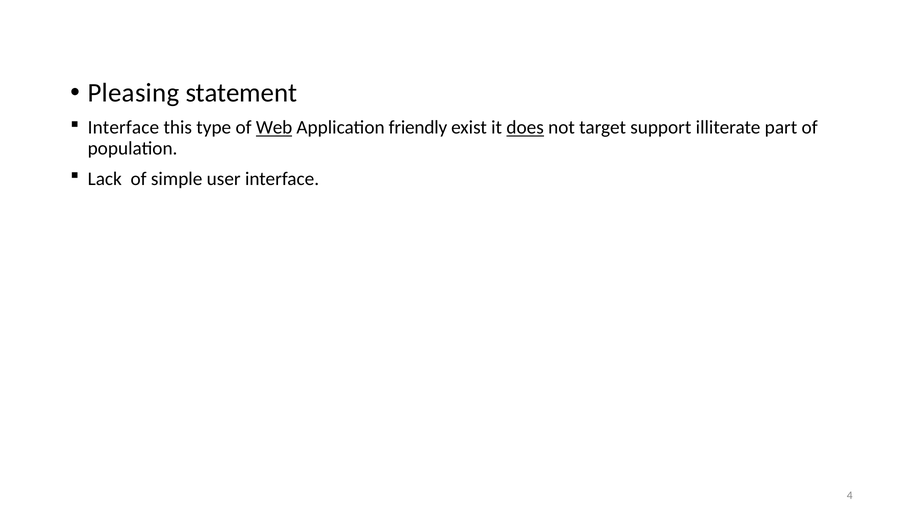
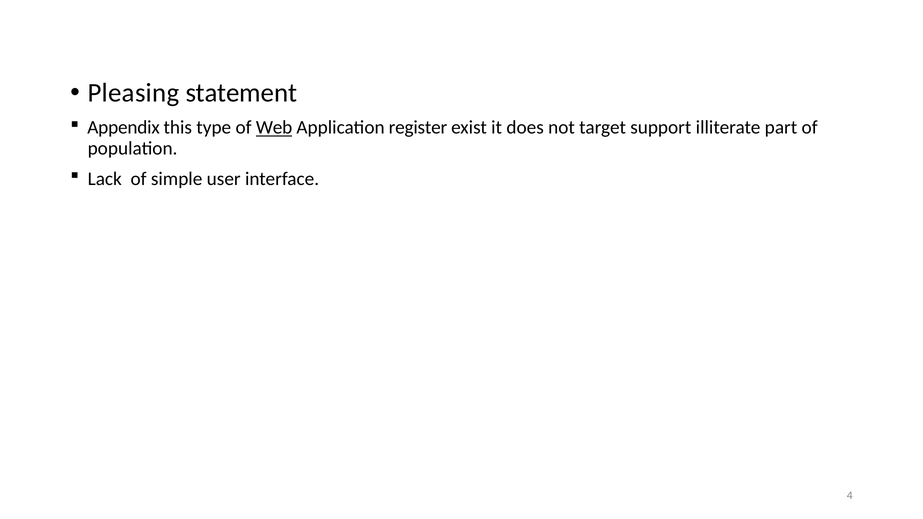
Interface at (123, 128): Interface -> Appendix
friendly: friendly -> register
does underline: present -> none
